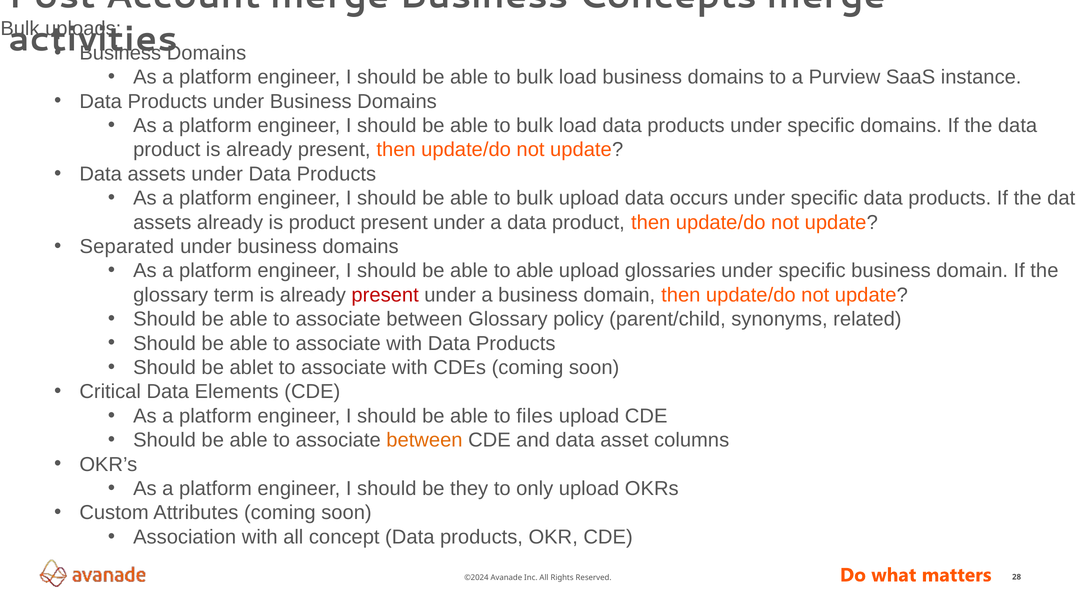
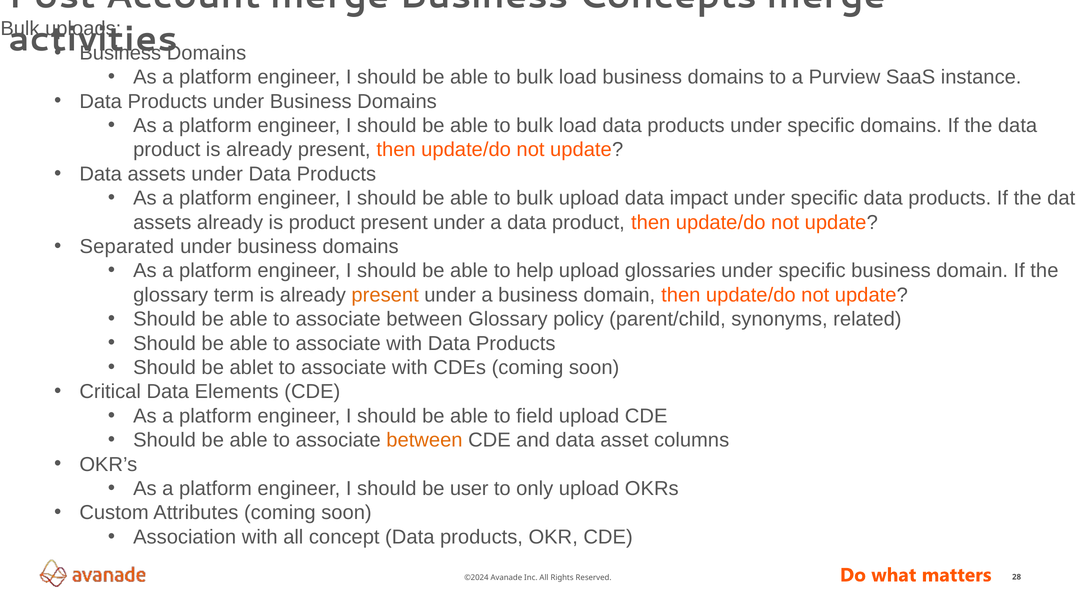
occurs: occurs -> impact
to able: able -> help
present at (385, 295) colour: red -> orange
files: files -> field
they: they -> user
